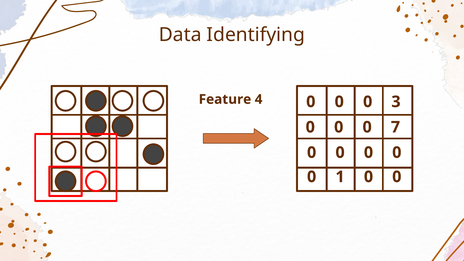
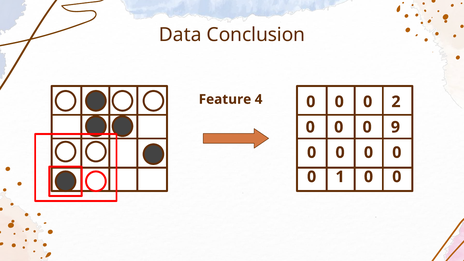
Identifying: Identifying -> Conclusion
3: 3 -> 2
7: 7 -> 9
